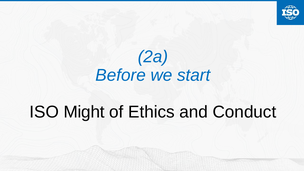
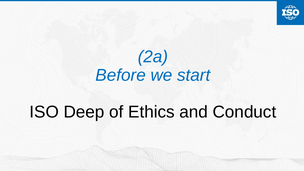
Might: Might -> Deep
